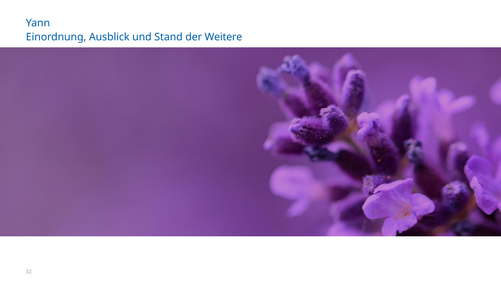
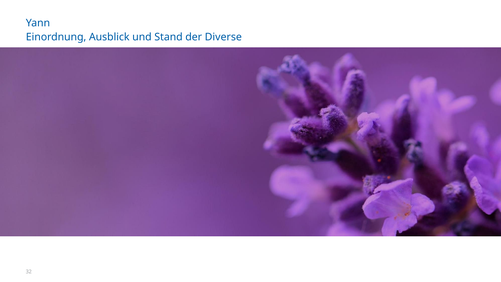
Weitere: Weitere -> Diverse
